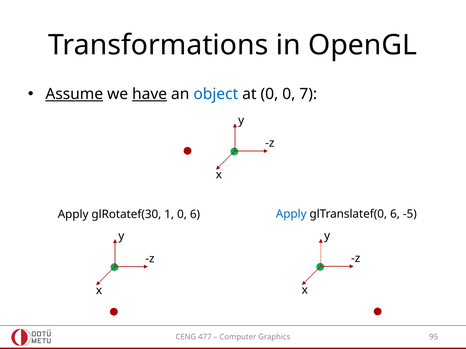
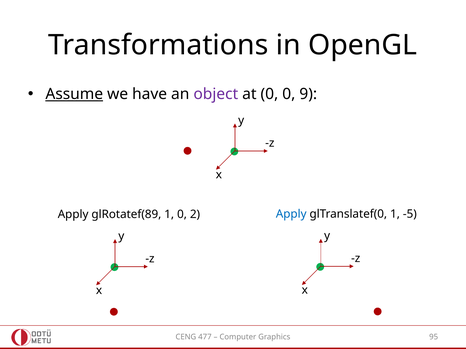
have underline: present -> none
object colour: blue -> purple
7: 7 -> 9
glTranslatef(0 6: 6 -> 1
glRotatef(30: glRotatef(30 -> glRotatef(89
0 6: 6 -> 2
